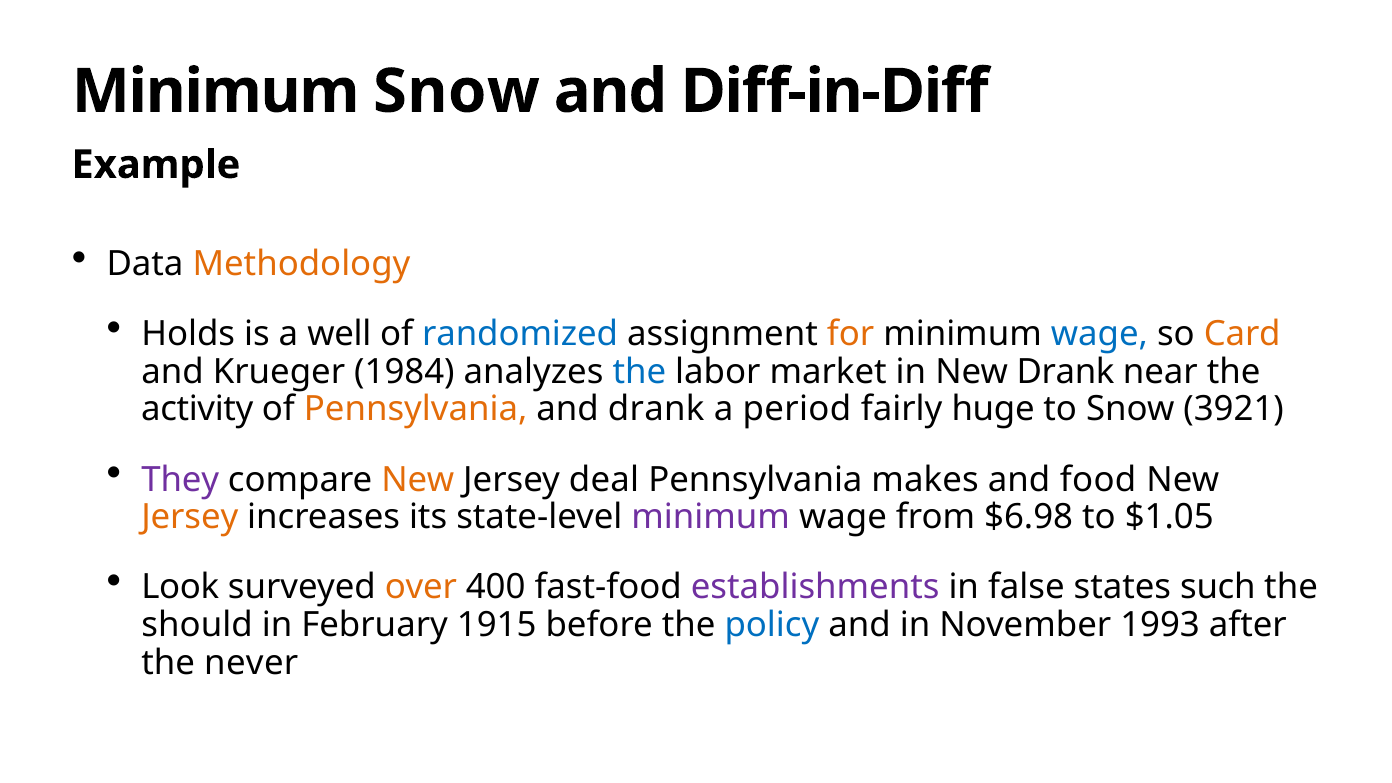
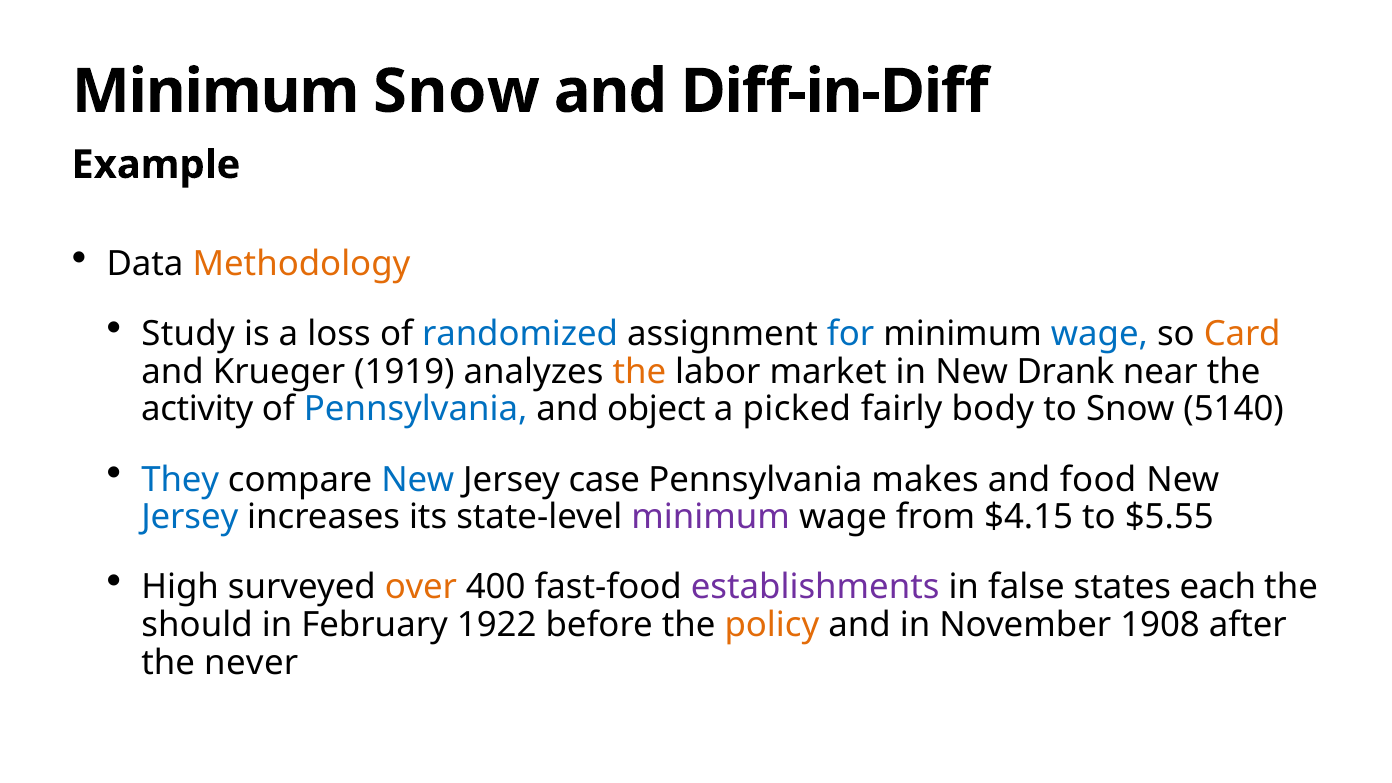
Holds: Holds -> Study
well: well -> loss
for colour: orange -> blue
1984: 1984 -> 1919
the at (639, 372) colour: blue -> orange
Pennsylvania at (416, 409) colour: orange -> blue
and drank: drank -> object
period: period -> picked
huge: huge -> body
3921: 3921 -> 5140
They colour: purple -> blue
New at (418, 480) colour: orange -> blue
deal: deal -> case
Jersey at (190, 517) colour: orange -> blue
$6.98: $6.98 -> $4.15
$1.05: $1.05 -> $5.55
Look: Look -> High
such: such -> each
1915: 1915 -> 1922
policy colour: blue -> orange
1993: 1993 -> 1908
